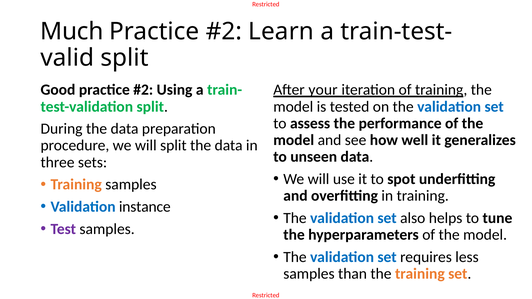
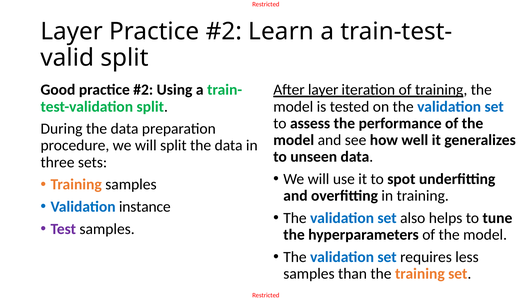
Much at (72, 32): Much -> Layer
After your: your -> layer
